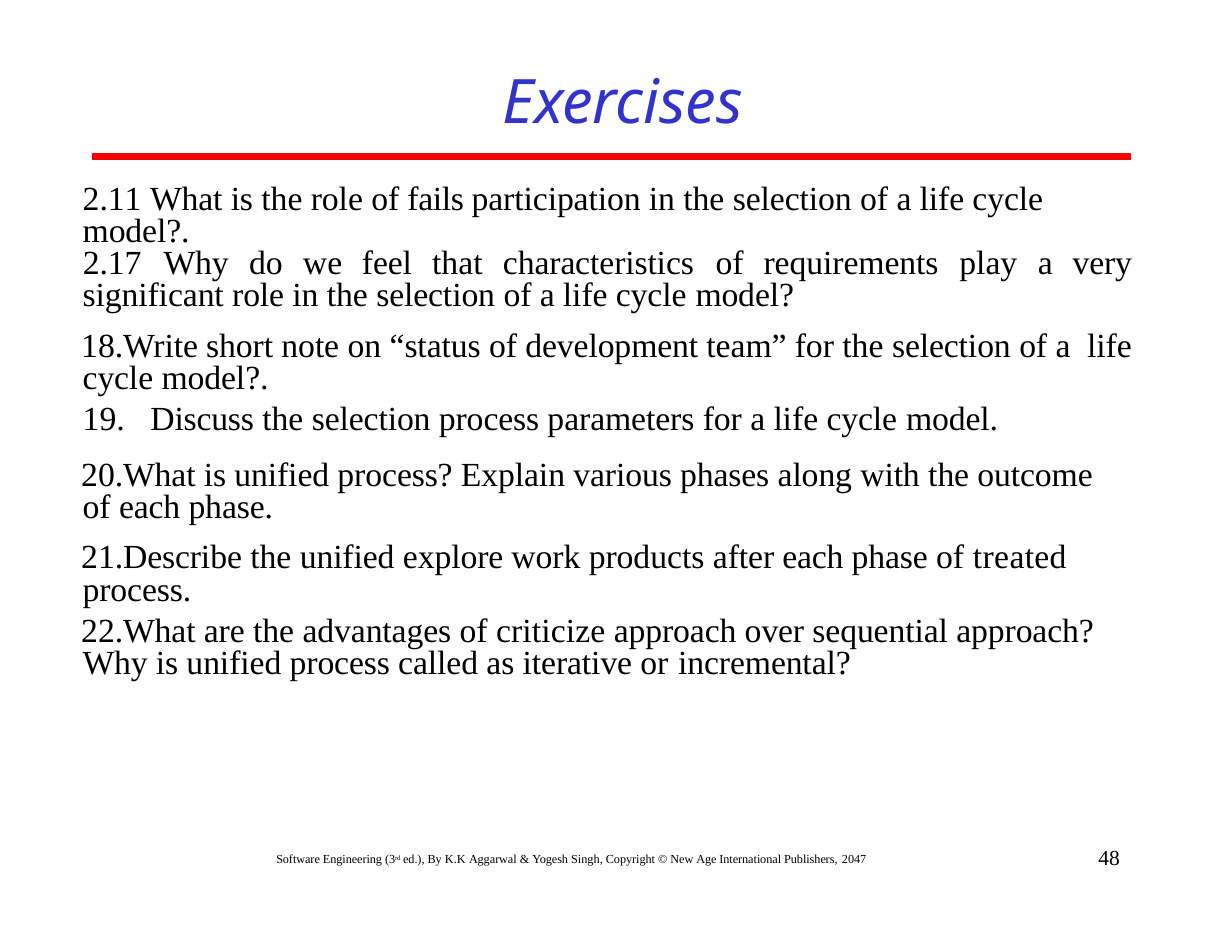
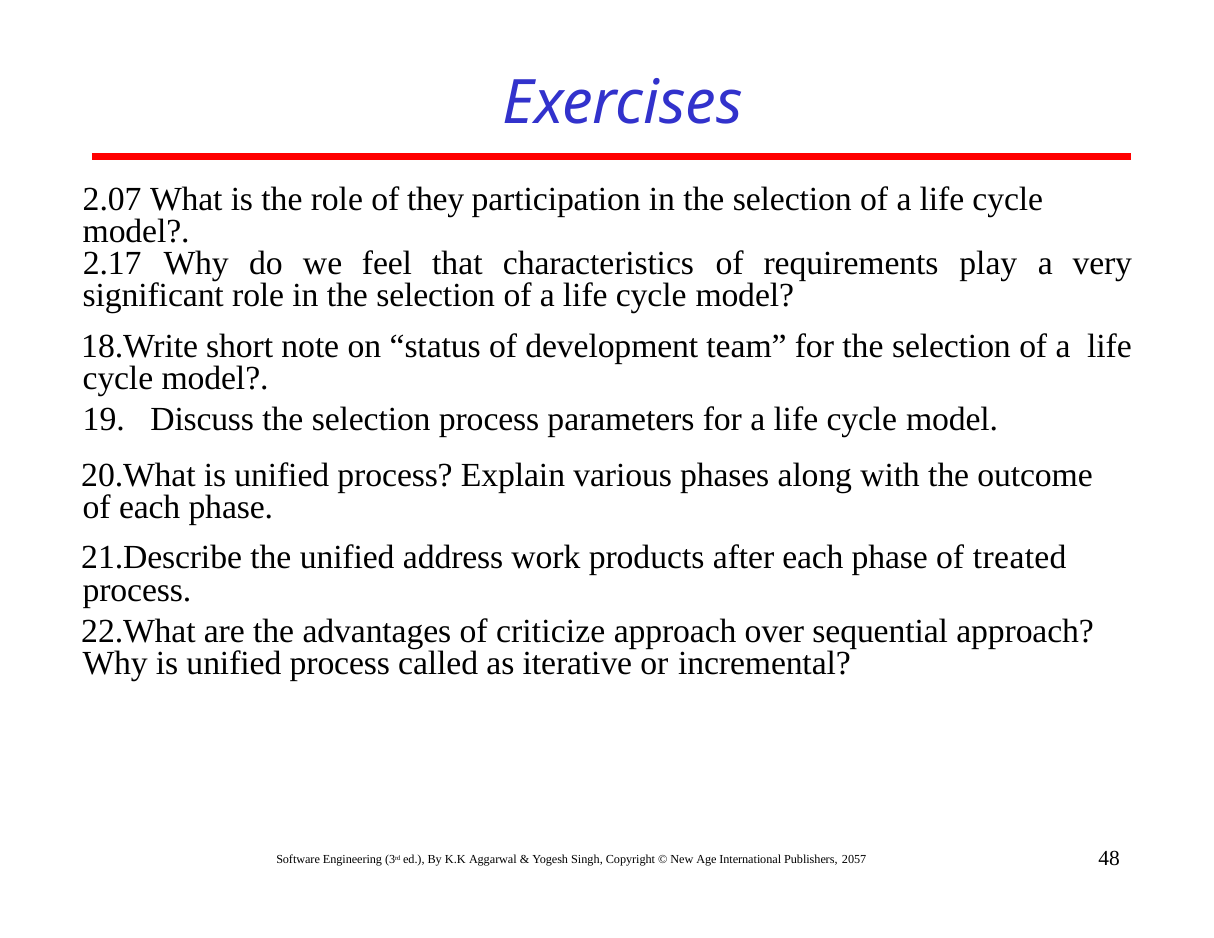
2.11: 2.11 -> 2.07
fails: fails -> they
explore: explore -> address
2047: 2047 -> 2057
